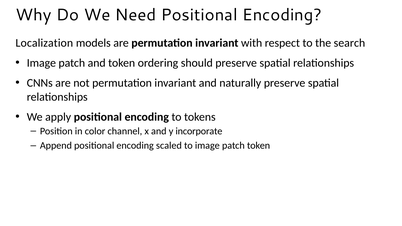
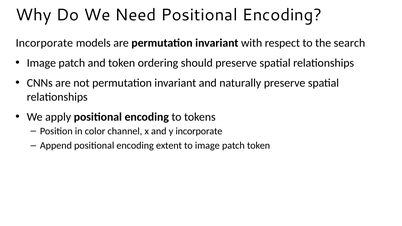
Localization at (44, 43): Localization -> Incorporate
scaled: scaled -> extent
